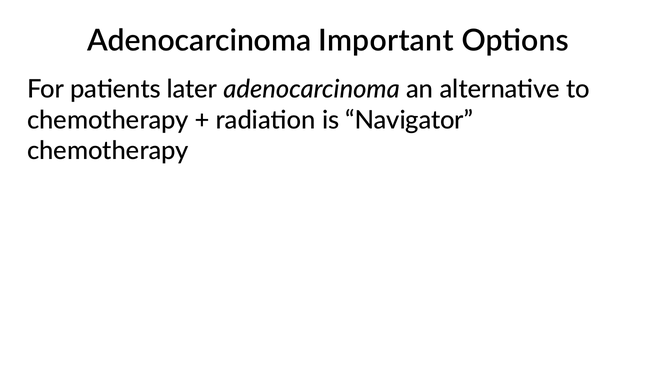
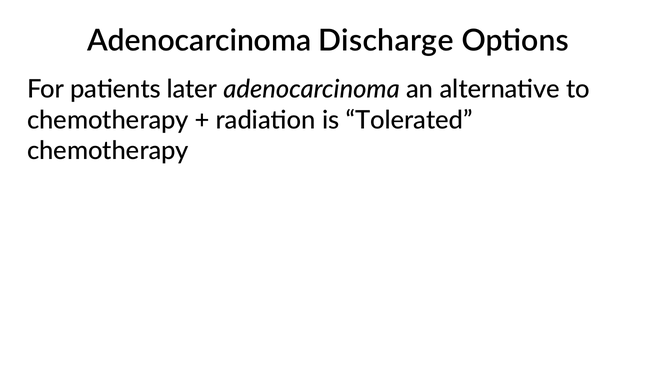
Important: Important -> Discharge
Navigator: Navigator -> Tolerated
